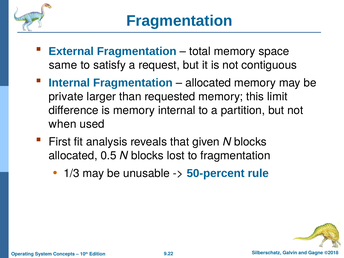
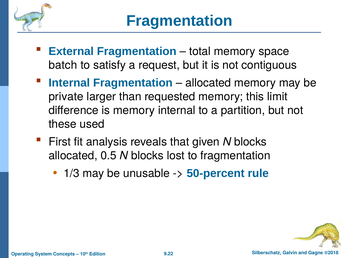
same: same -> batch
when: when -> these
